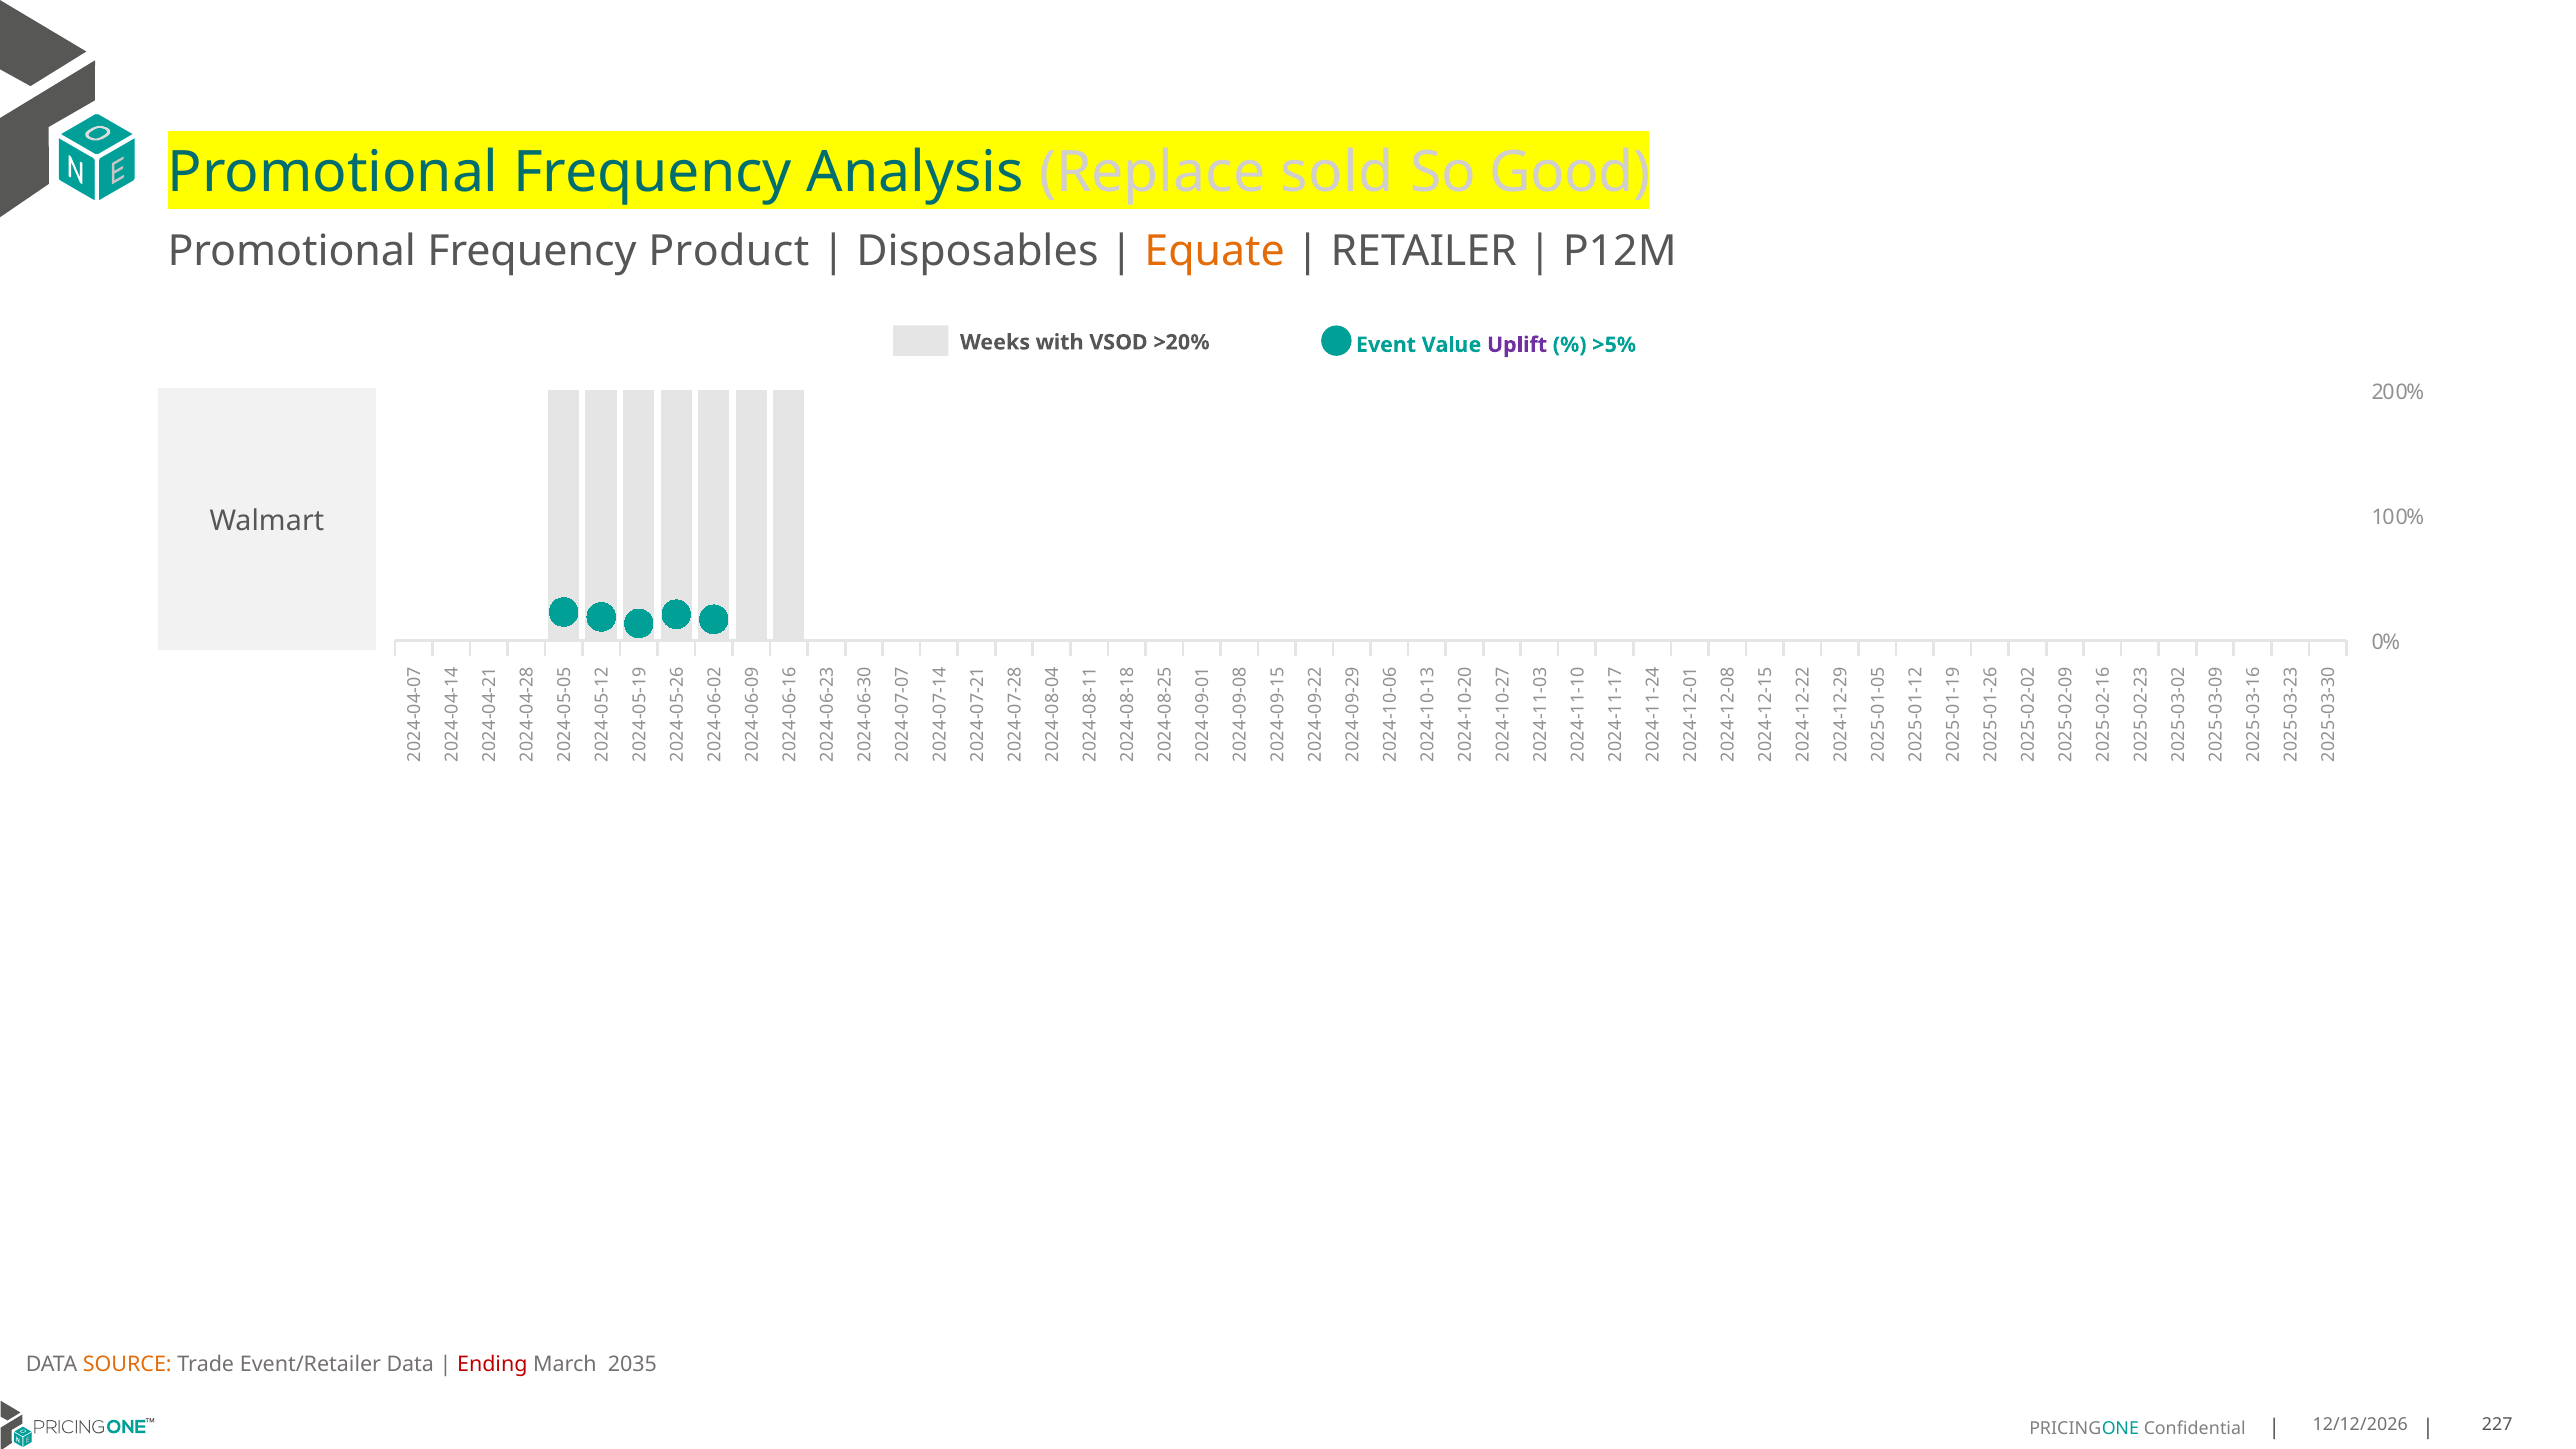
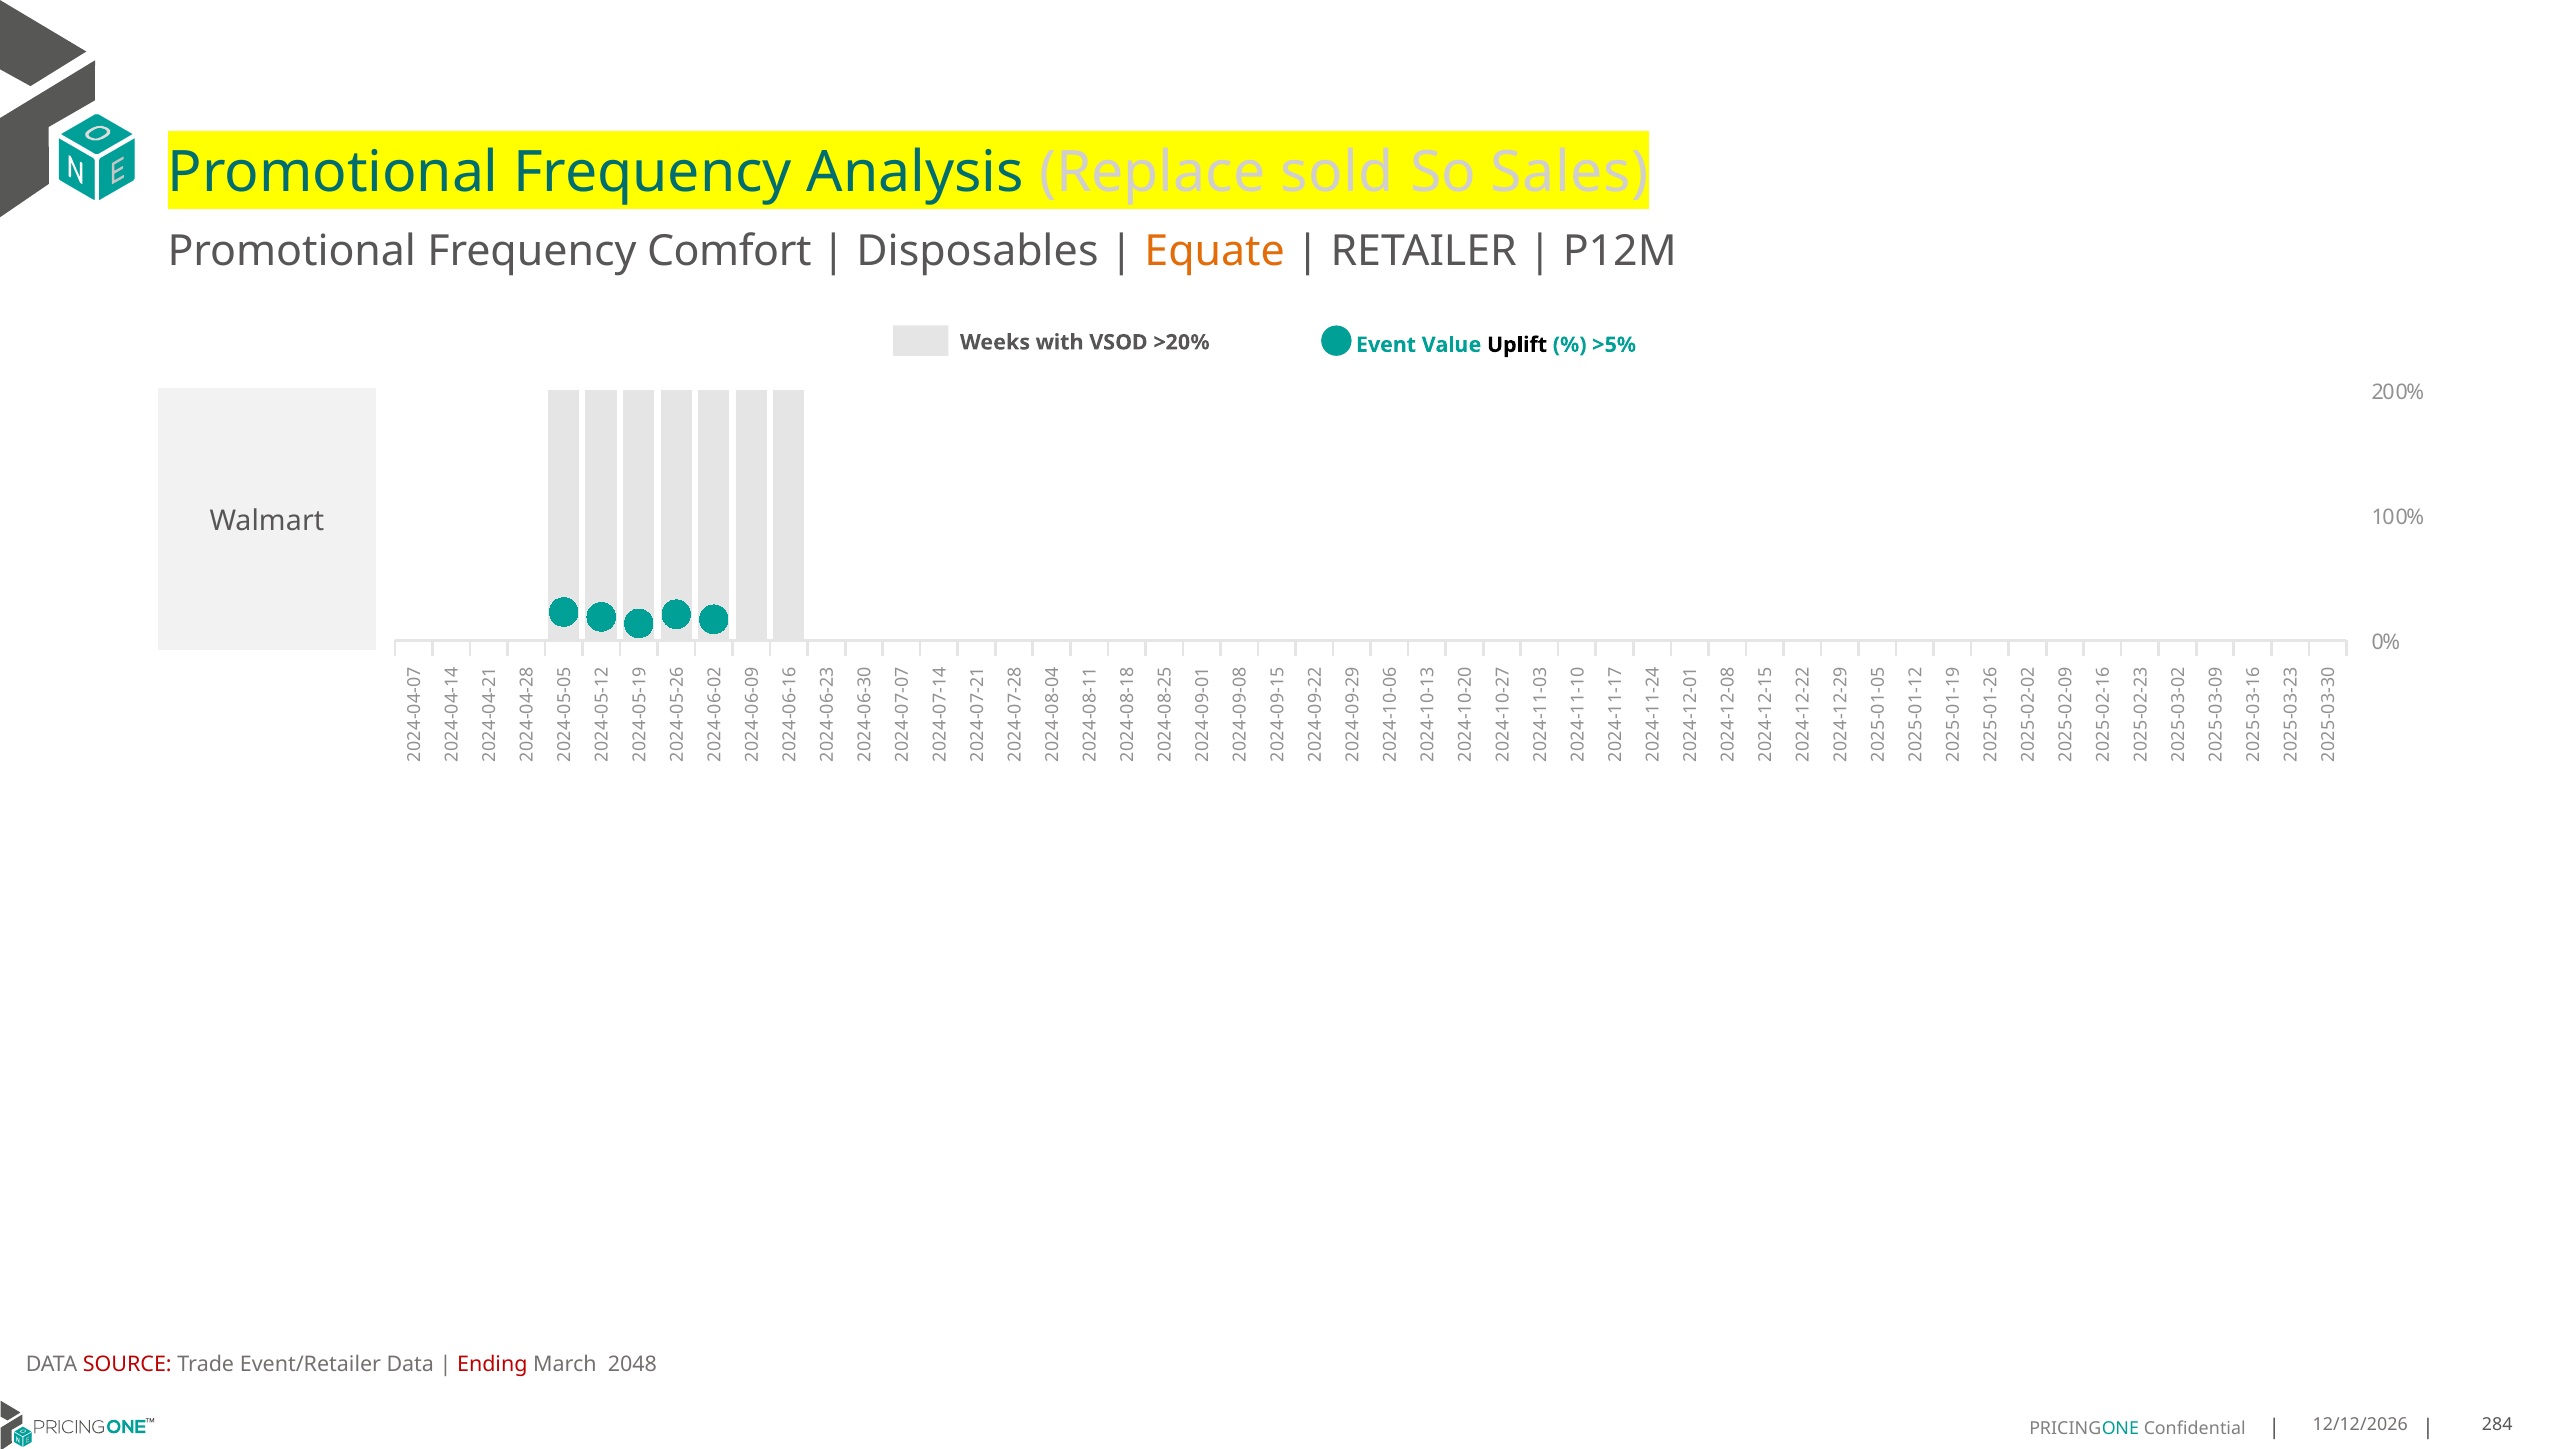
Good: Good -> Sales
Product: Product -> Comfort
Uplift colour: purple -> black
SOURCE colour: orange -> red
2035: 2035 -> 2048
227: 227 -> 284
